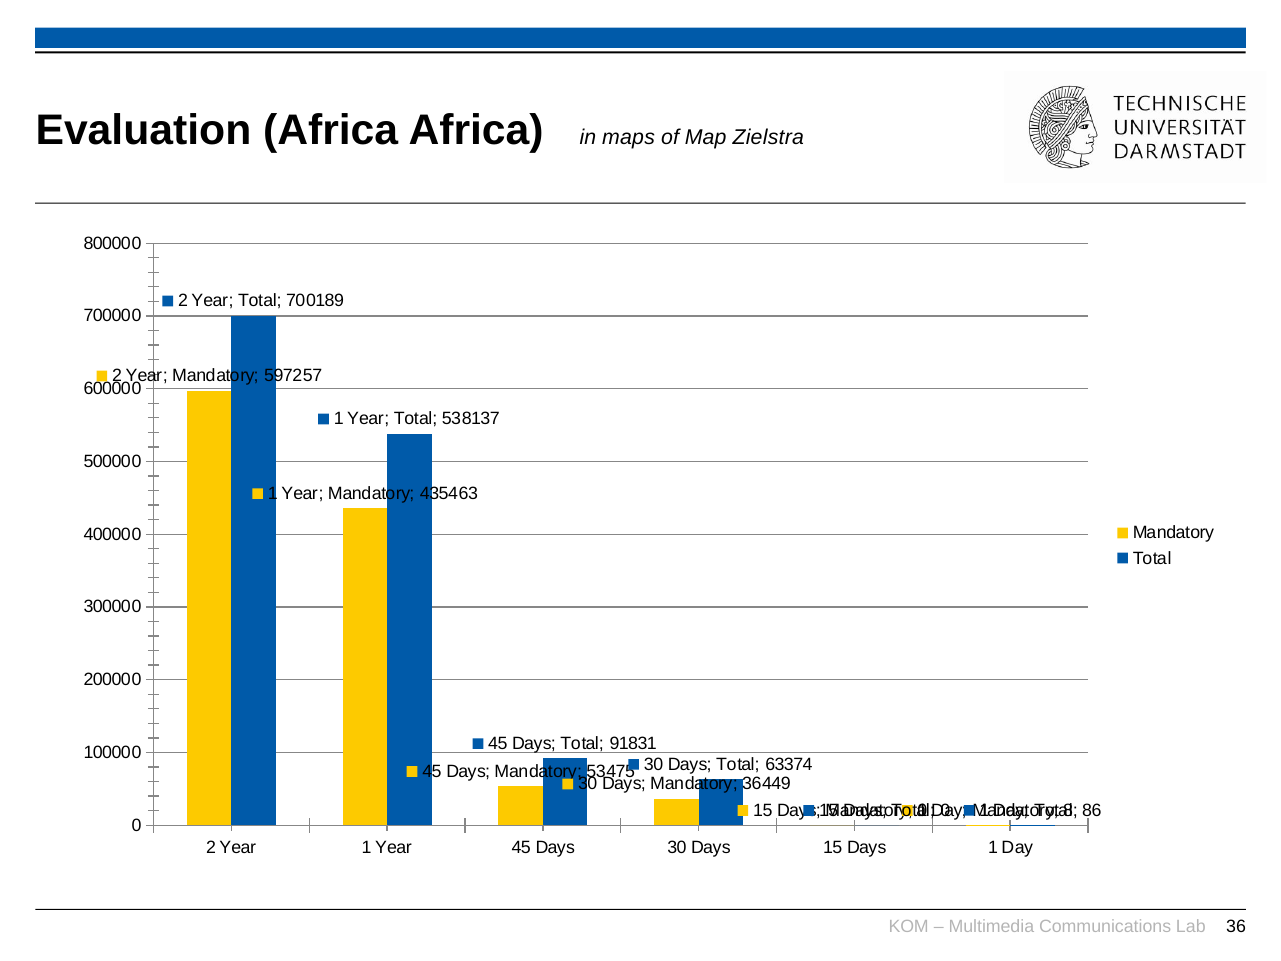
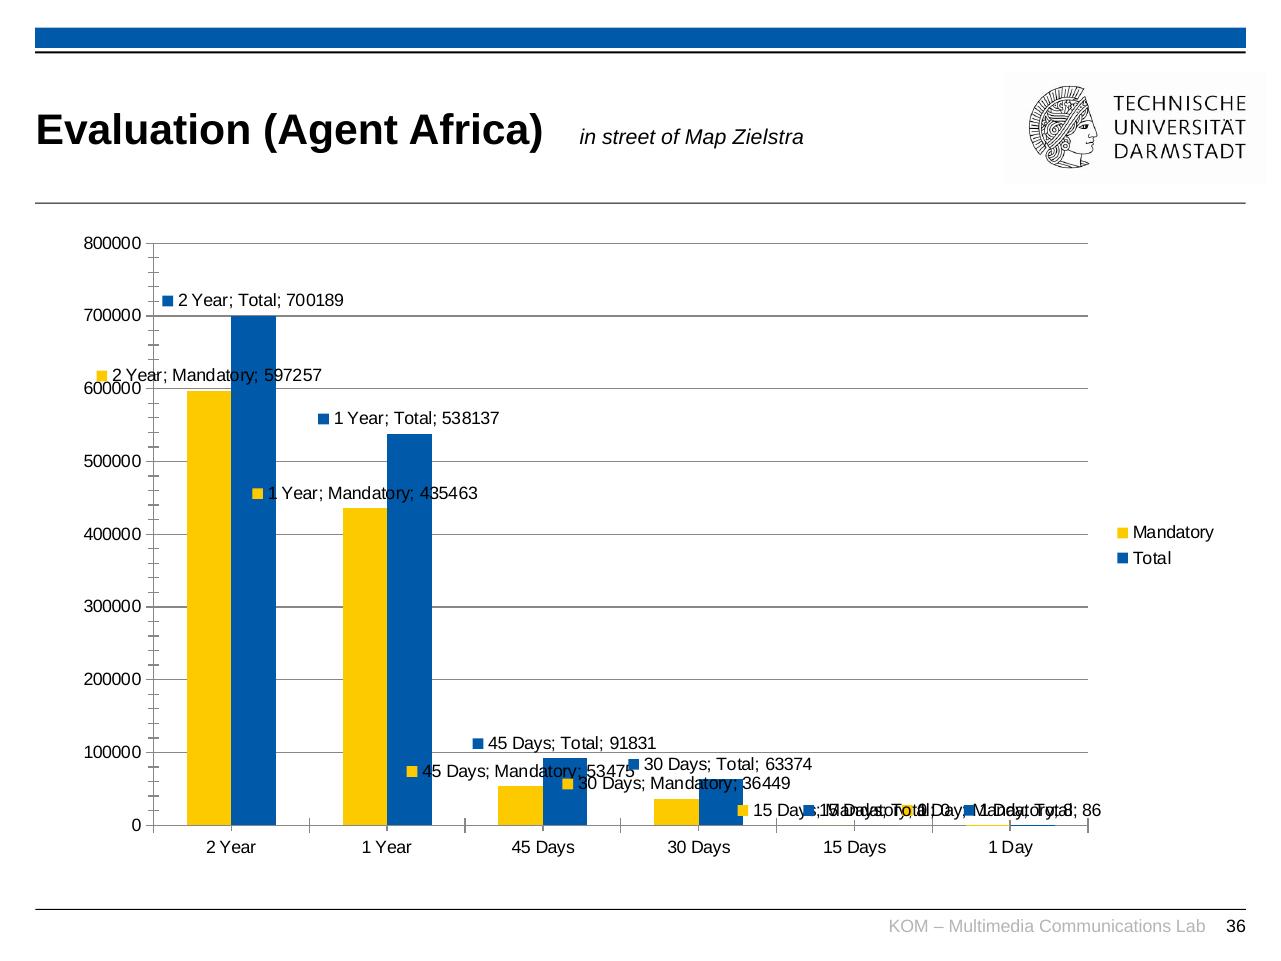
Evaluation Africa: Africa -> Agent
maps: maps -> street
